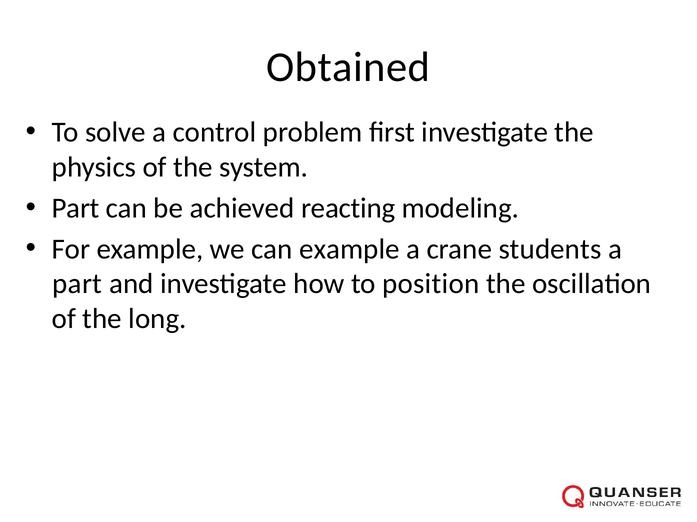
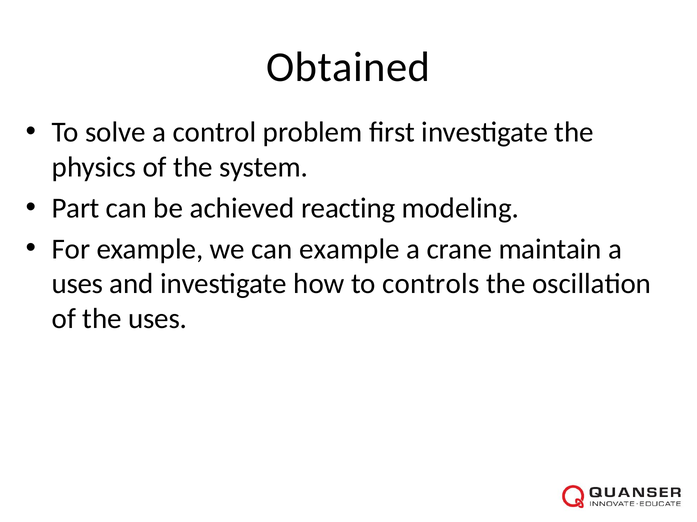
students: students -> maintain
part at (77, 284): part -> uses
position: position -> controls
the long: long -> uses
